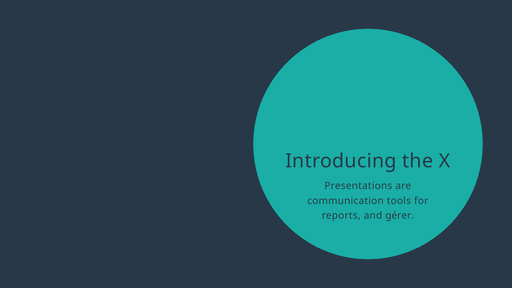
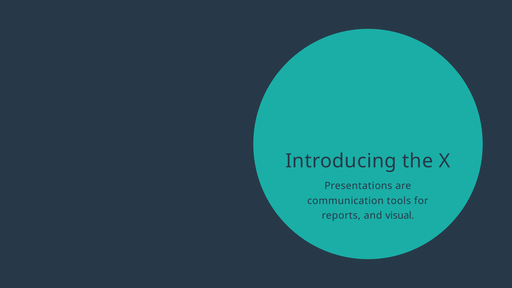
gérer: gérer -> visual
